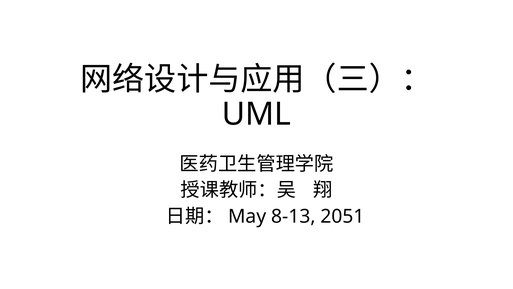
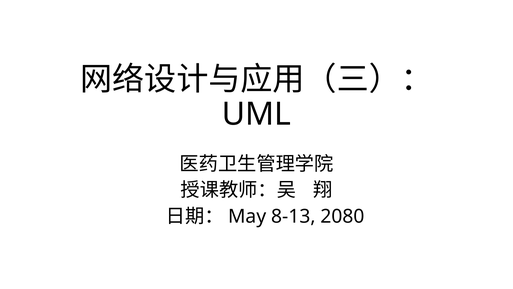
2051: 2051 -> 2080
